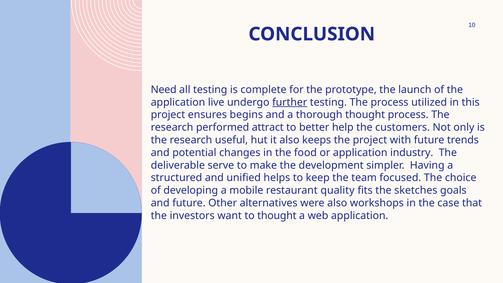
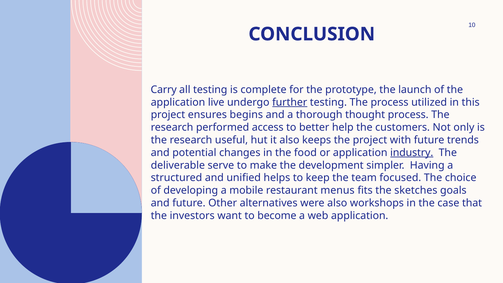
Need: Need -> Carry
attract: attract -> access
industry underline: none -> present
quality: quality -> menus
to thought: thought -> become
